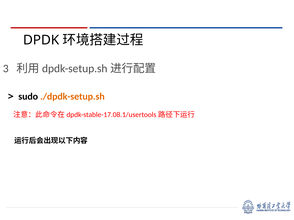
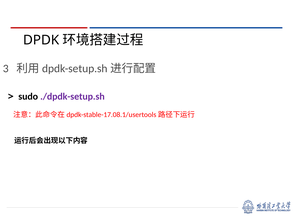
./dpdk-setup.sh colour: orange -> purple
